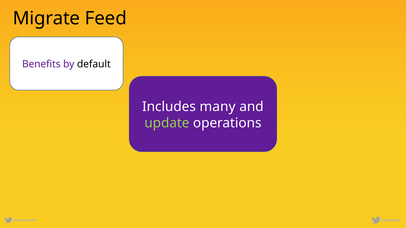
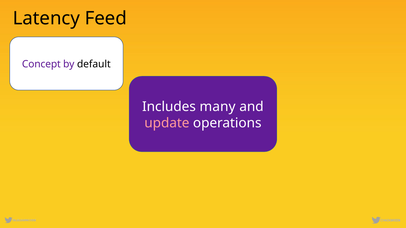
Migrate: Migrate -> Latency
Benefits: Benefits -> Concept
update colour: light green -> pink
